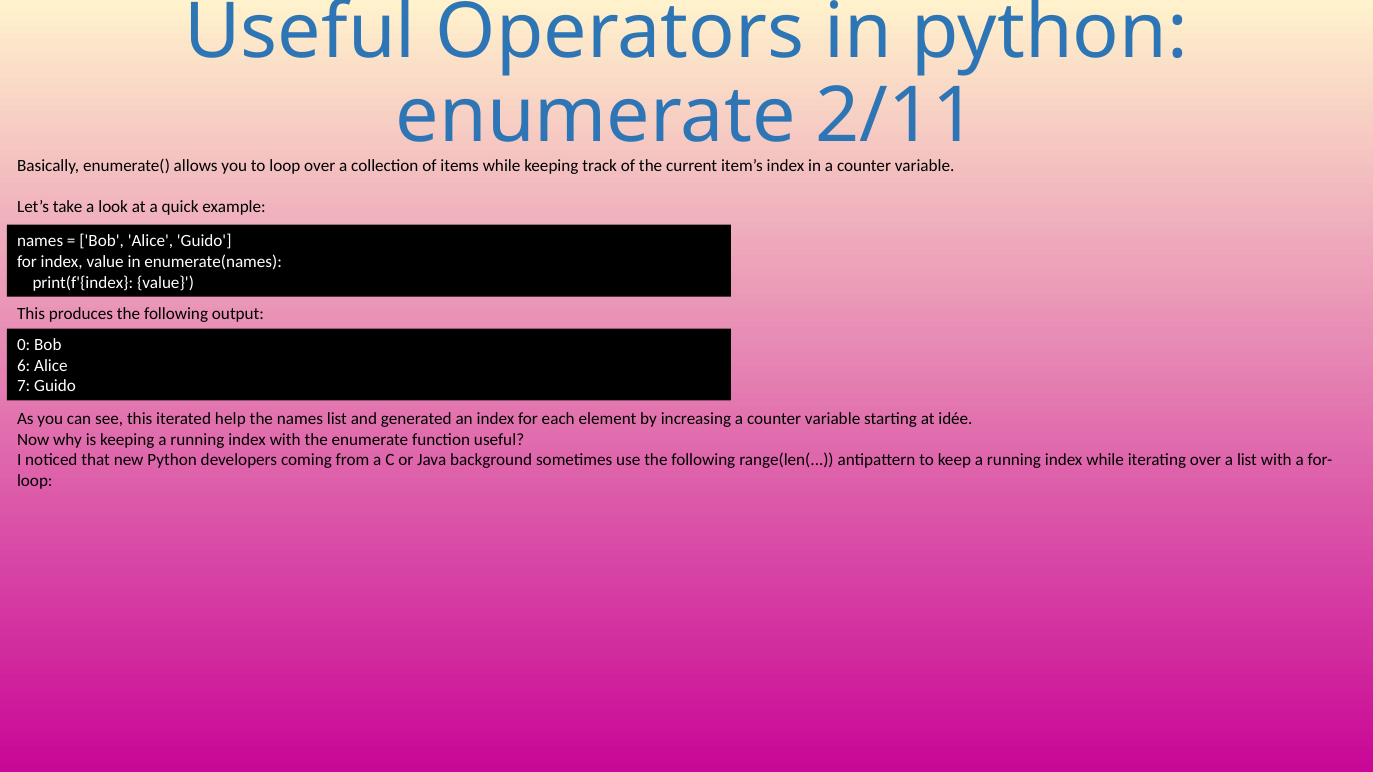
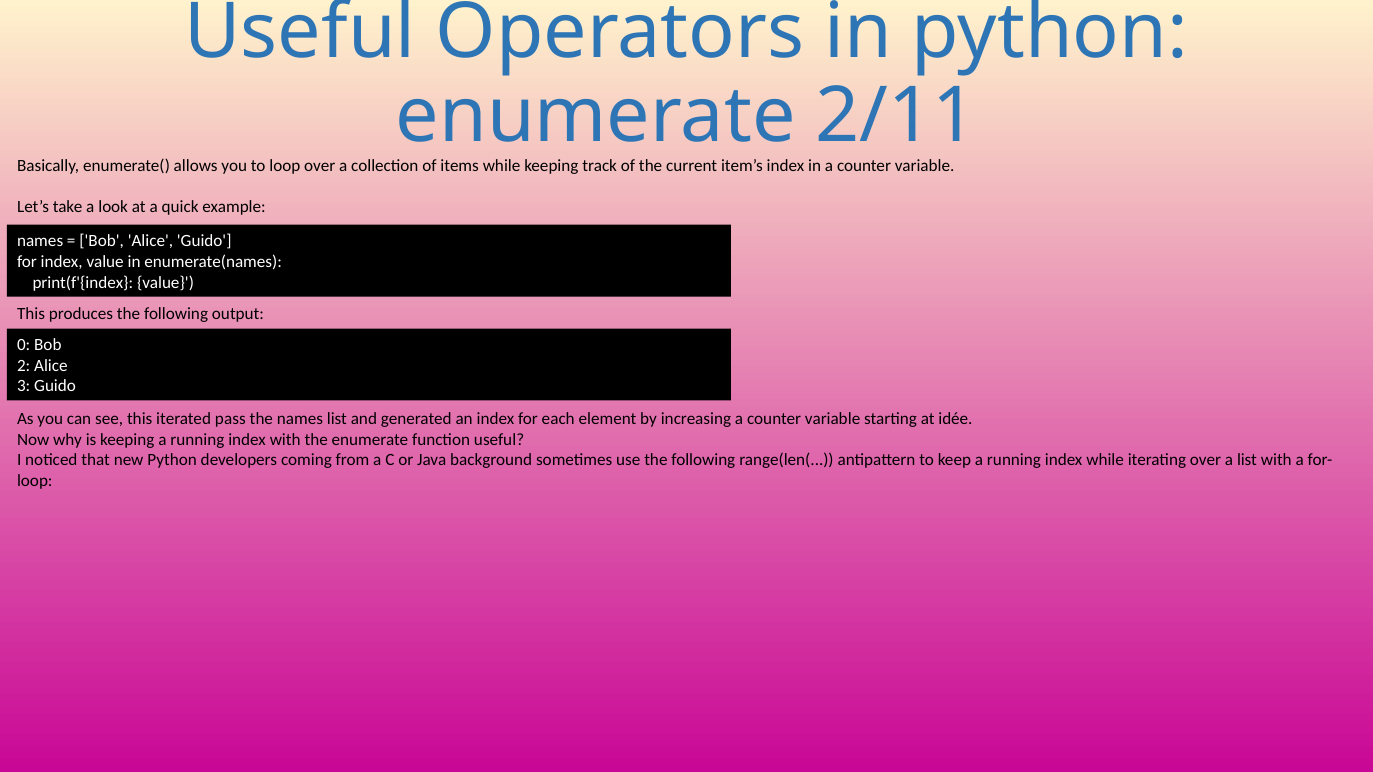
6: 6 -> 2
7: 7 -> 3
help: help -> pass
